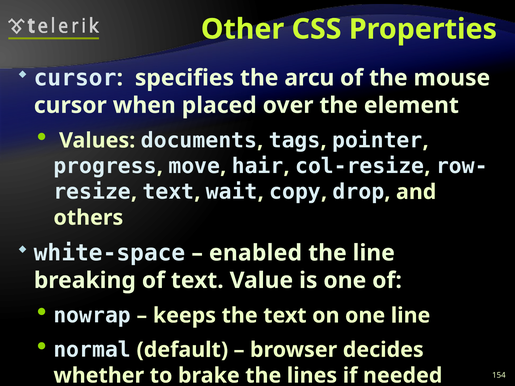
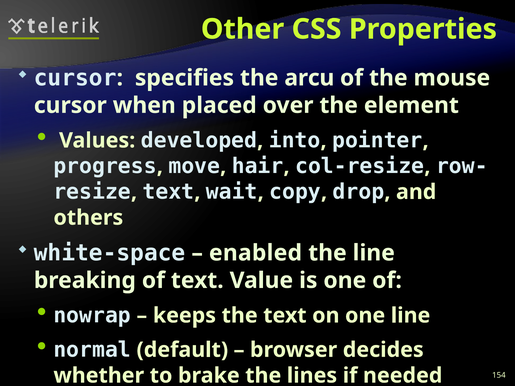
documents: documents -> developed
tags: tags -> into
